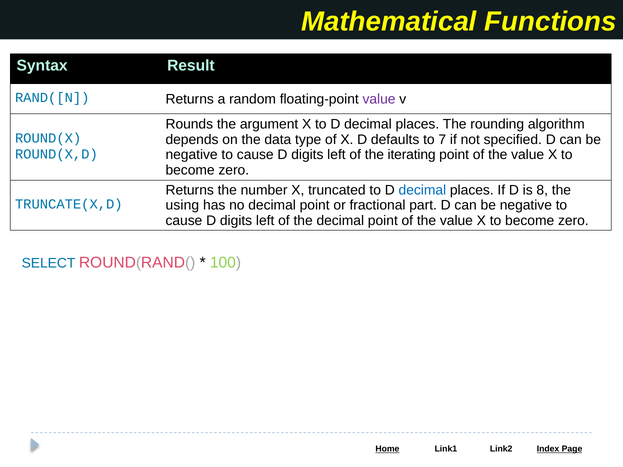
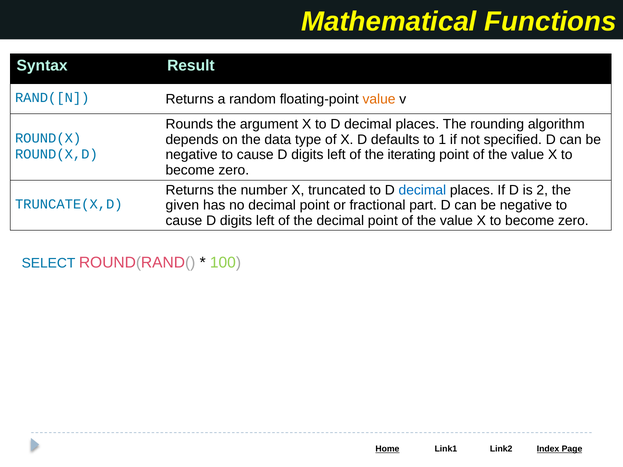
value at (379, 99) colour: purple -> orange
7: 7 -> 1
8: 8 -> 2
using: using -> given
